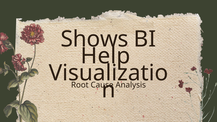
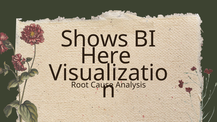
Help: Help -> Here
